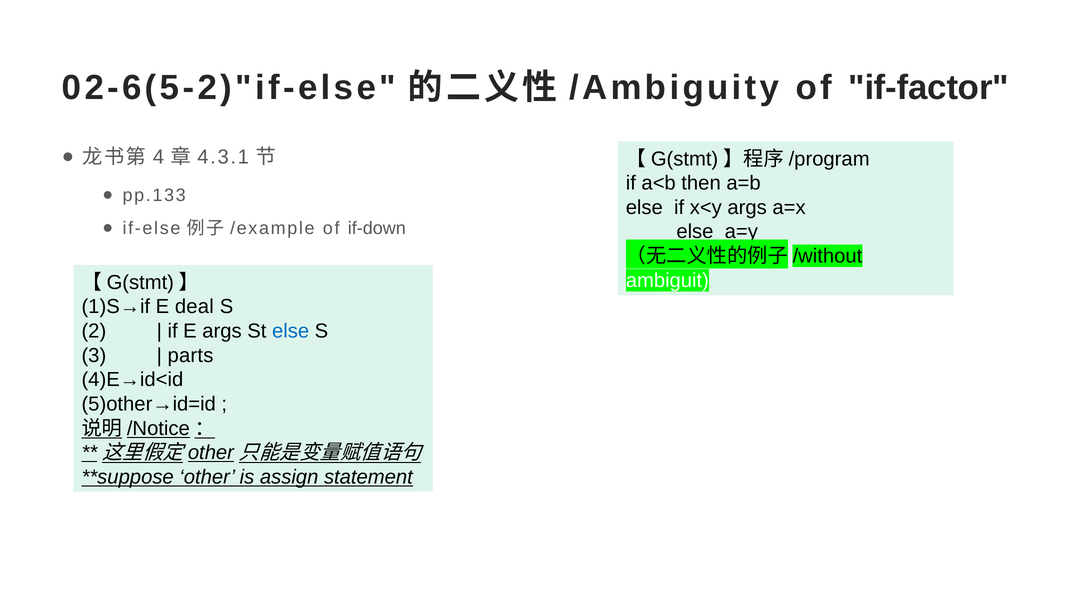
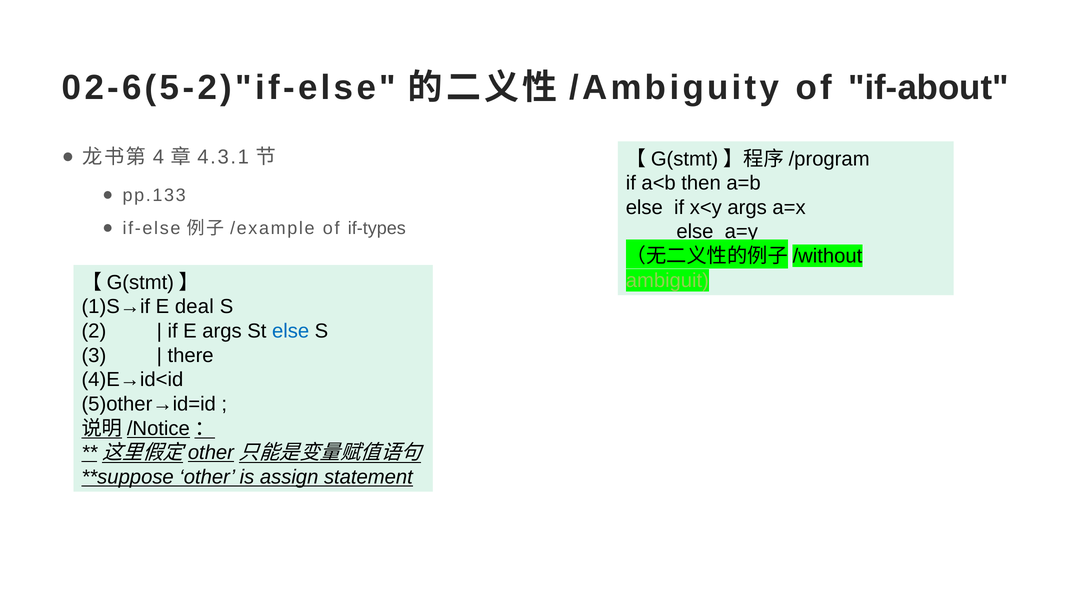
if-factor: if-factor -> if-about
if-down: if-down -> if-types
ambiguit colour: white -> light green
parts: parts -> there
